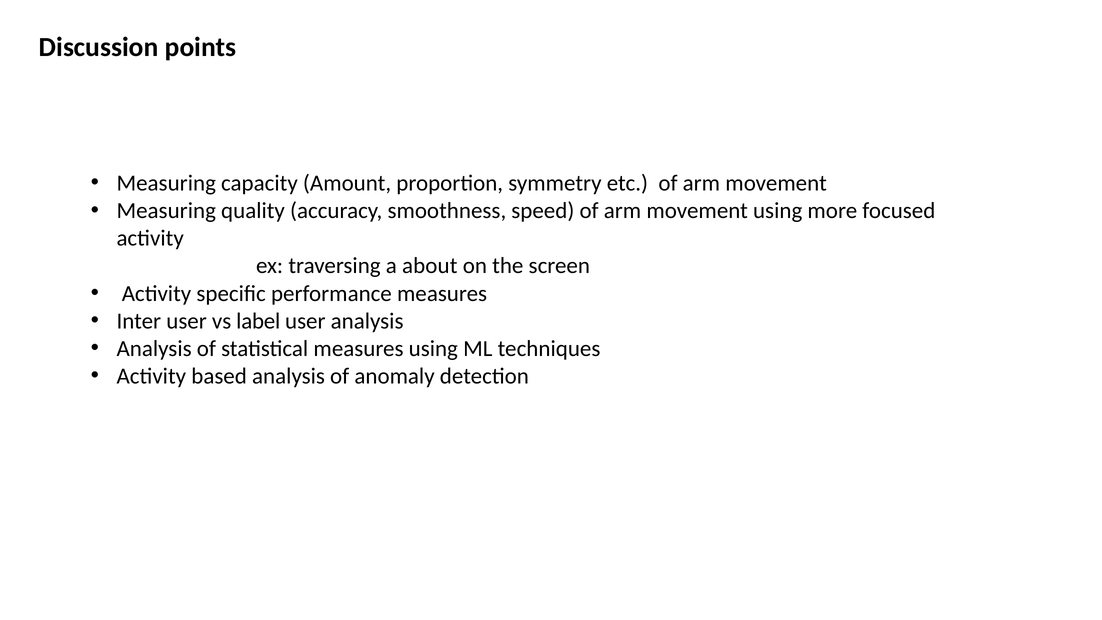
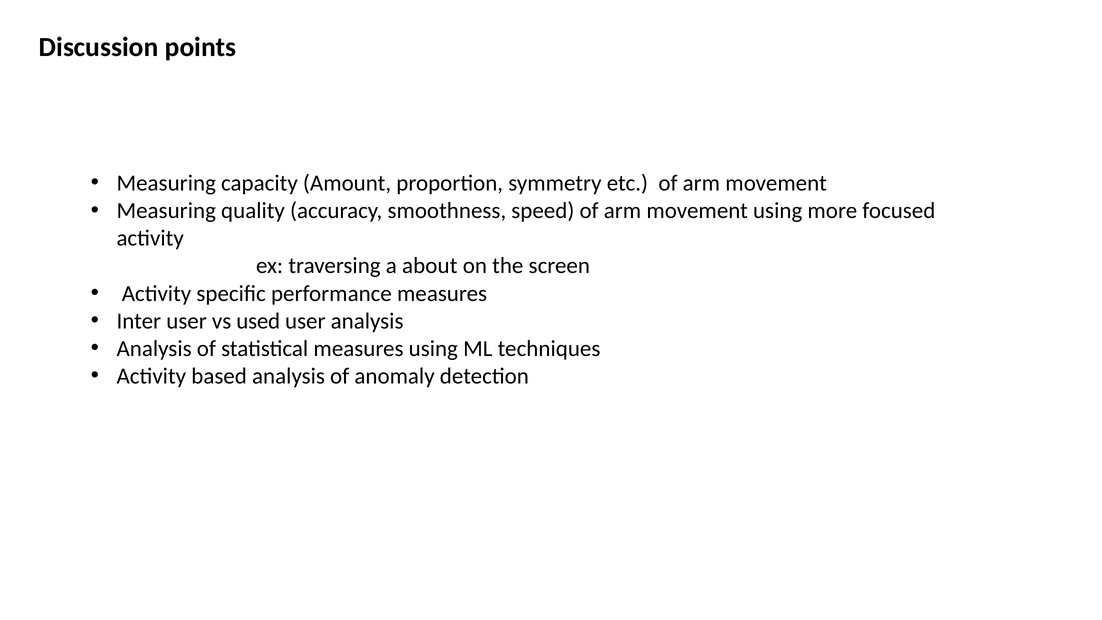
label: label -> used
